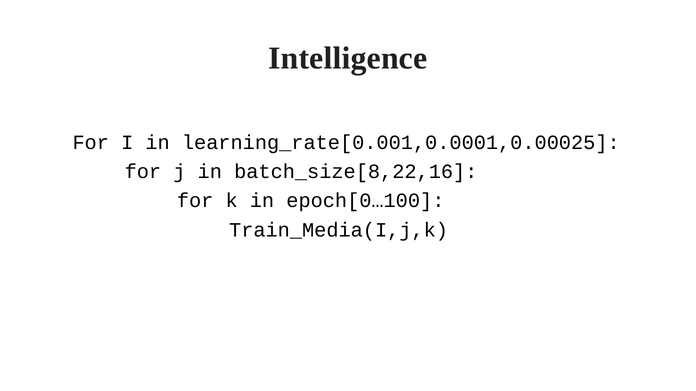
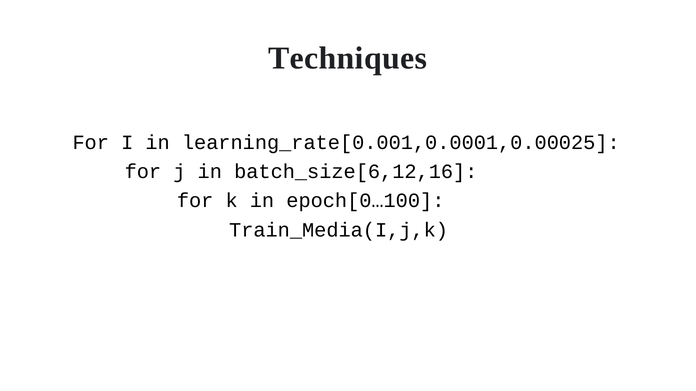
Intelligence: Intelligence -> Techniques
batch_size[8,22,16: batch_size[8,22,16 -> batch_size[6,12,16
